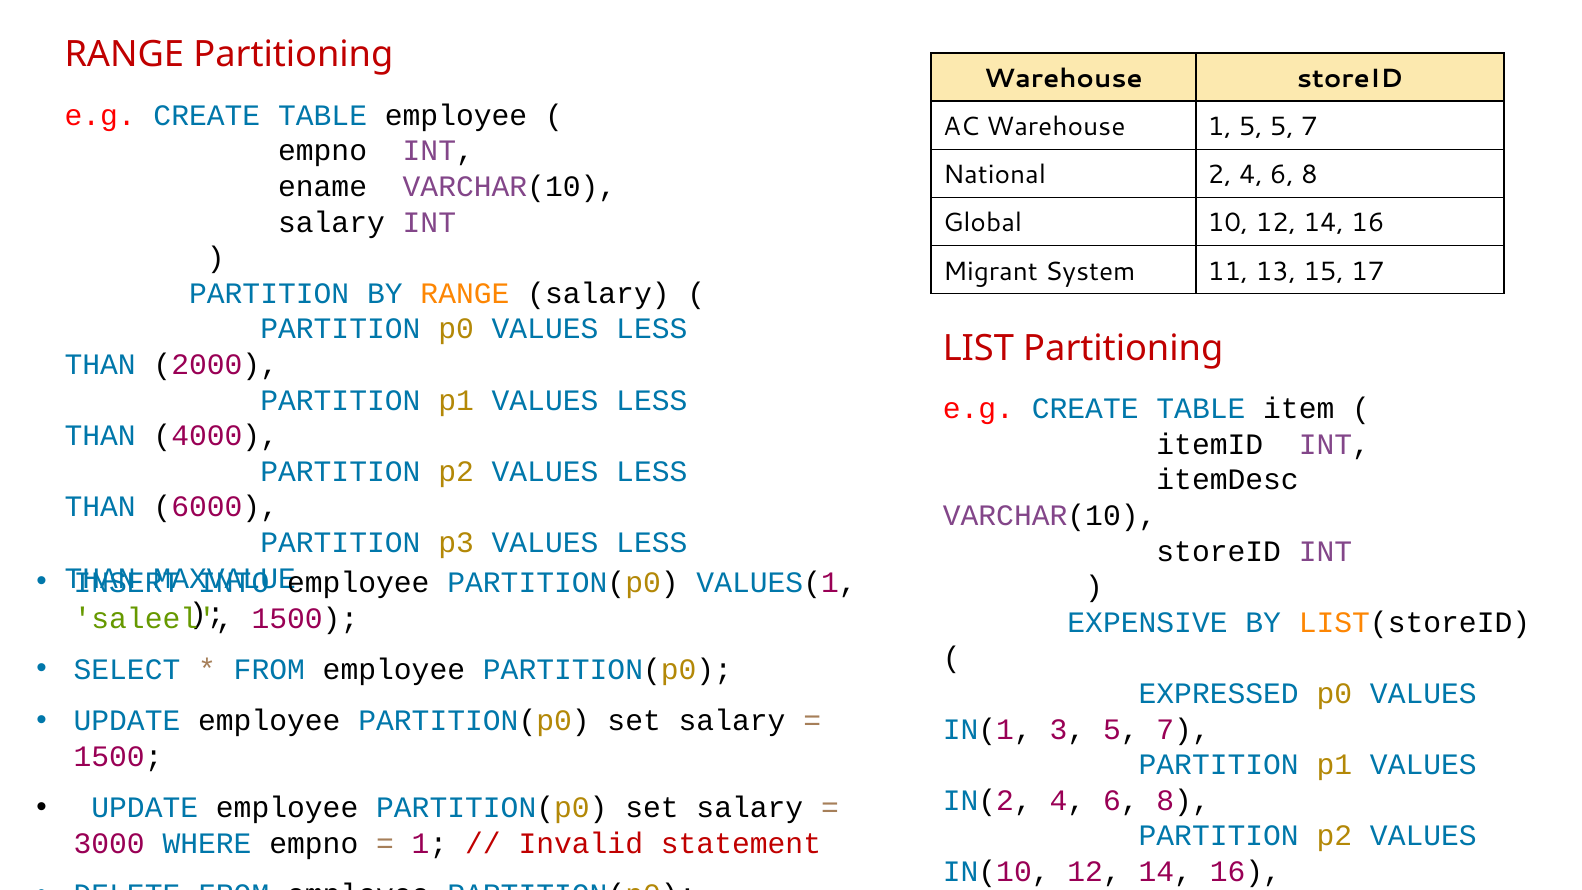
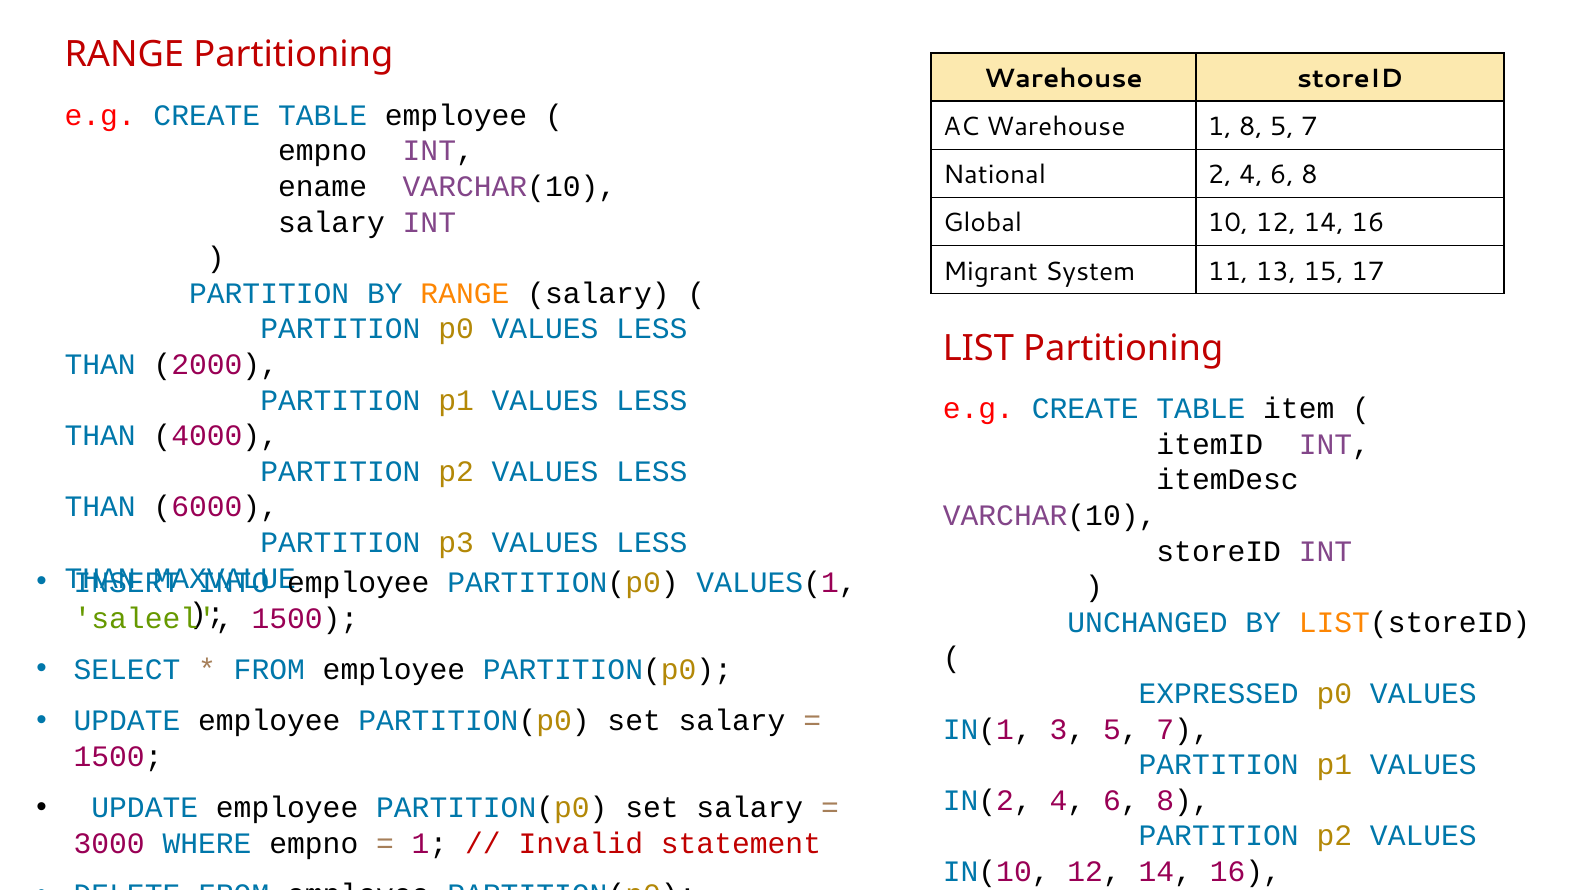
1 5: 5 -> 8
EXPENSIVE: EXPENSIVE -> UNCHANGED
